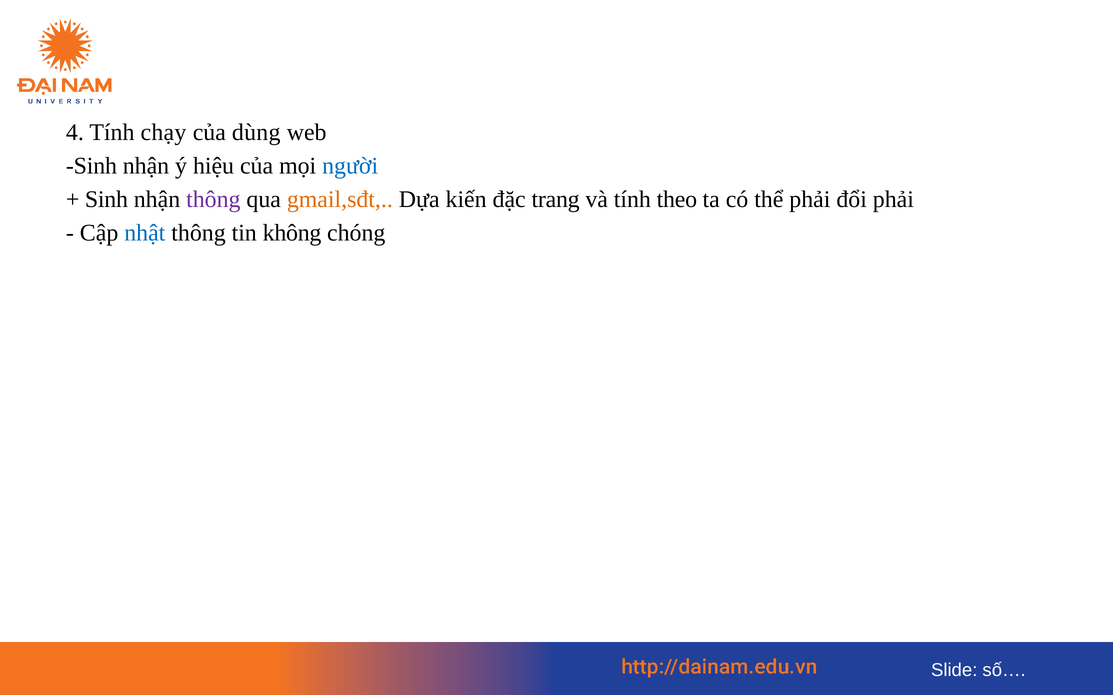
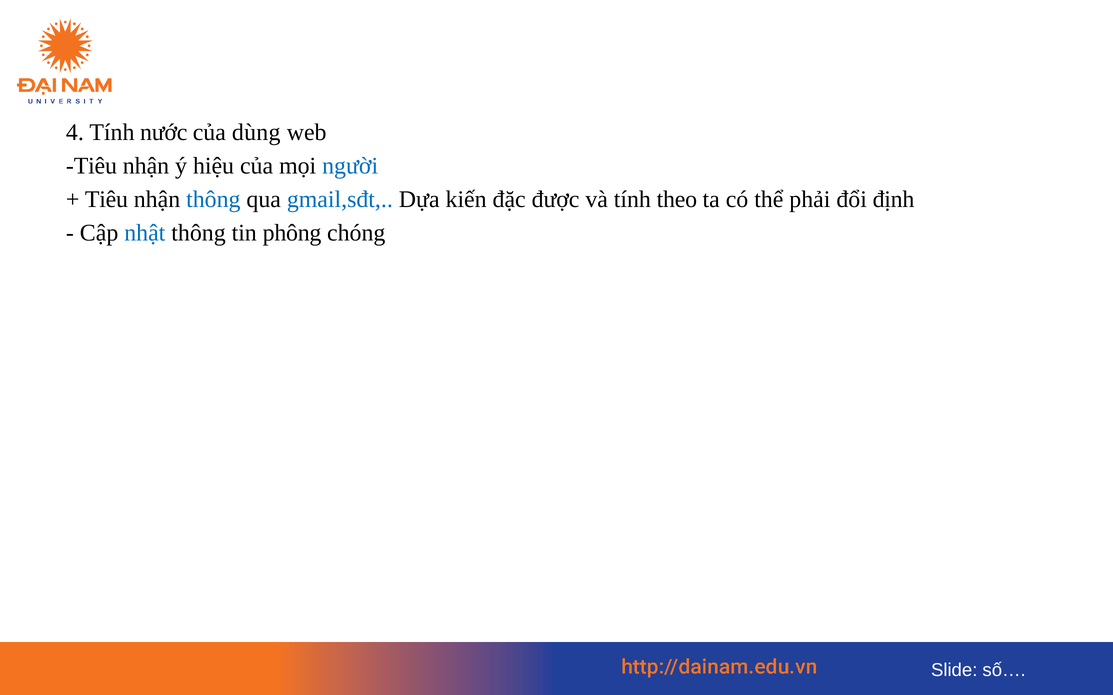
chạy: chạy -> nước
Sinh at (91, 166): Sinh -> Tiêu
Sinh at (106, 199): Sinh -> Tiêu
thông at (213, 199) colour: purple -> blue
gmail,sđt colour: orange -> blue
trang: trang -> được
đổi phải: phải -> định
không: không -> phông
